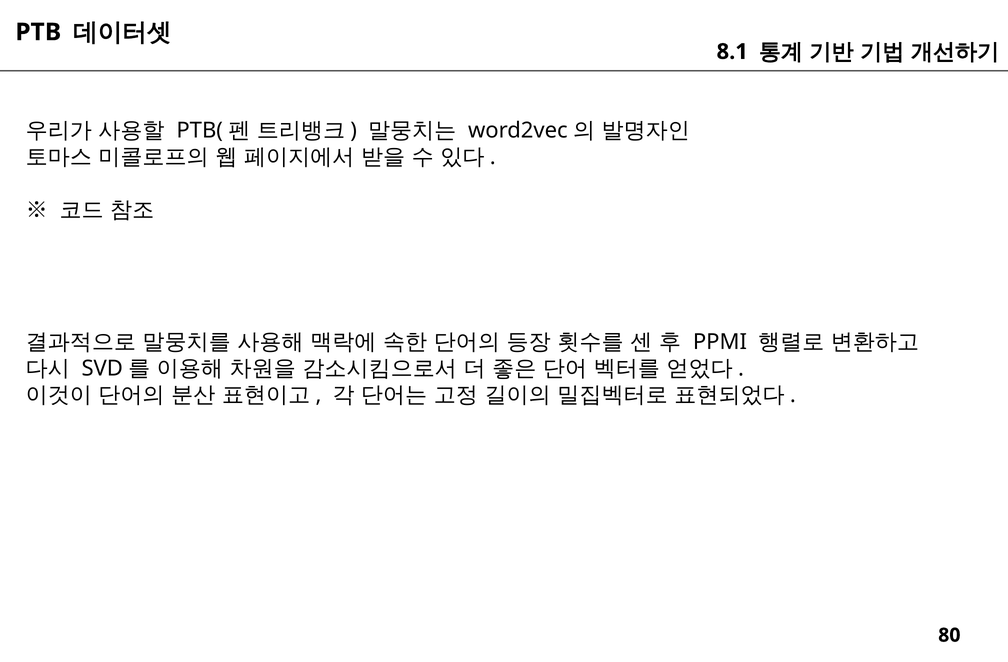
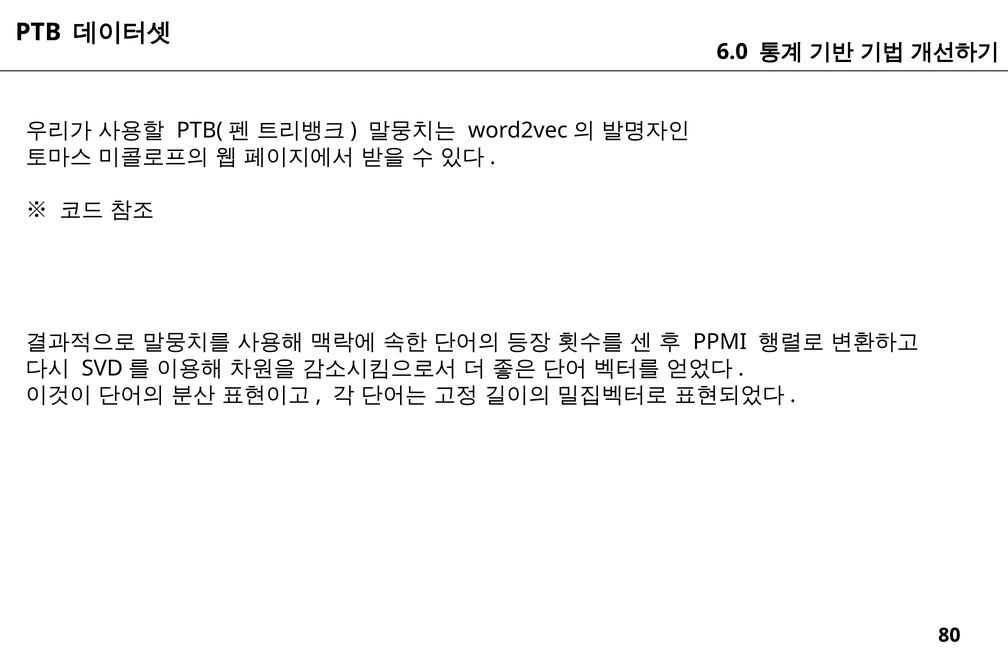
8.1: 8.1 -> 6.0
